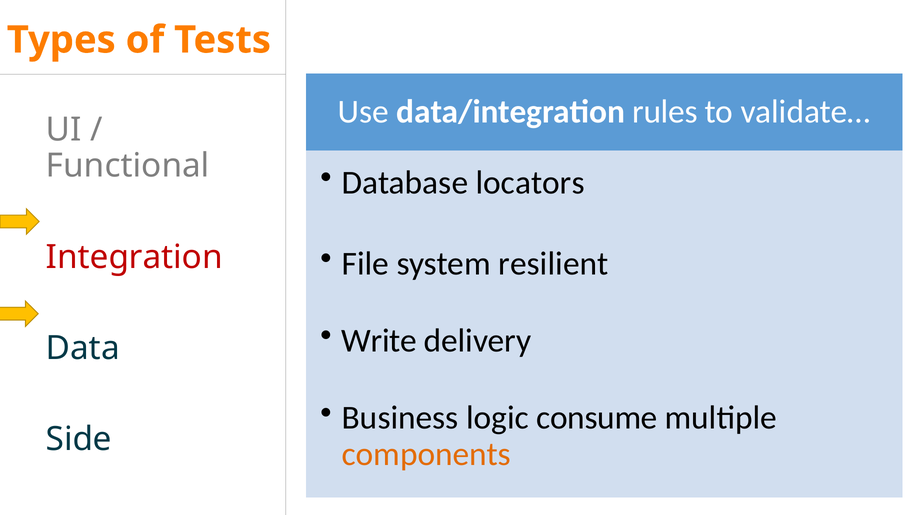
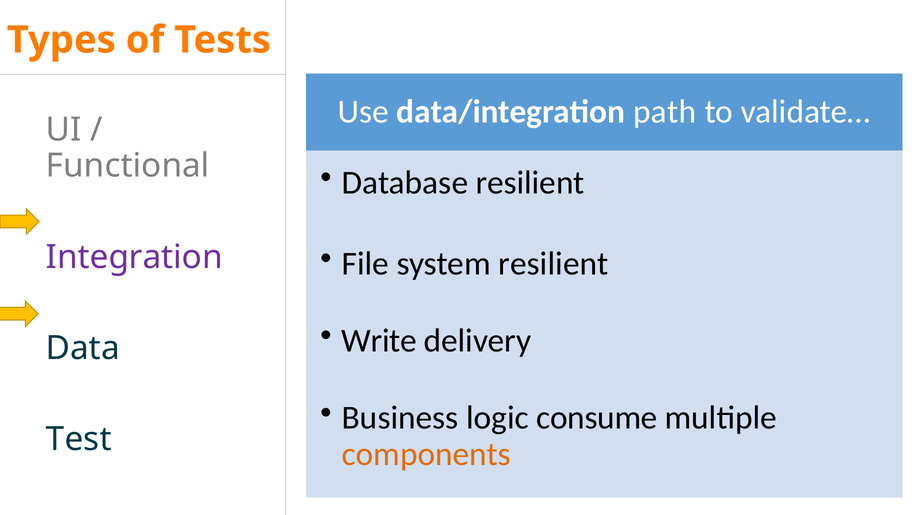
rules: rules -> path
Database locators: locators -> resilient
Integration colour: red -> purple
Side: Side -> Test
